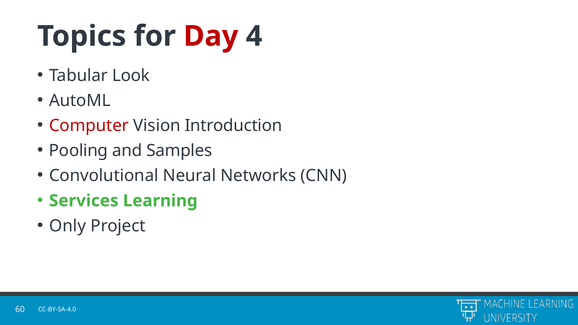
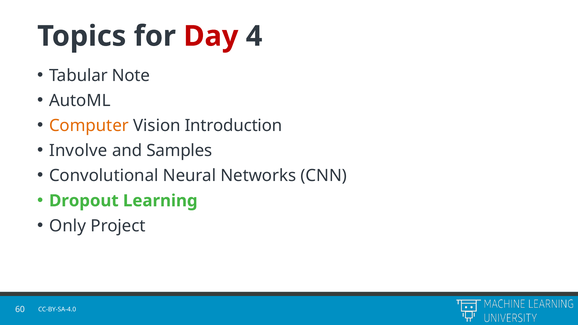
Look: Look -> Note
Computer colour: red -> orange
Pooling: Pooling -> Involve
Services: Services -> Dropout
